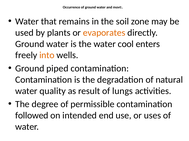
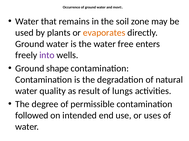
cool: cool -> free
into colour: orange -> purple
piped: piped -> shape
